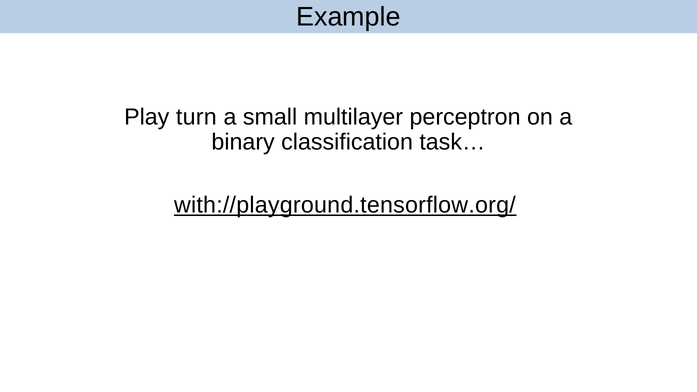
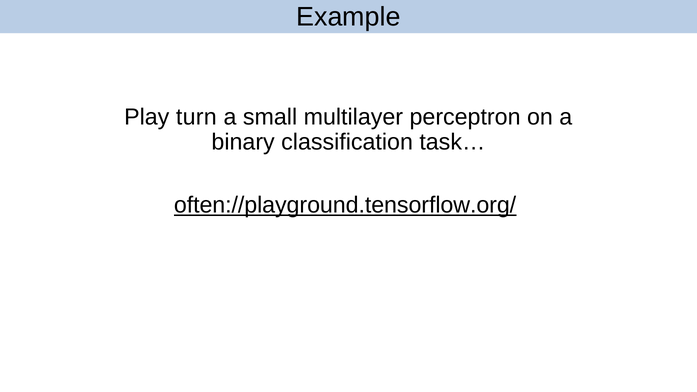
with://playground.tensorflow.org/: with://playground.tensorflow.org/ -> often://playground.tensorflow.org/
